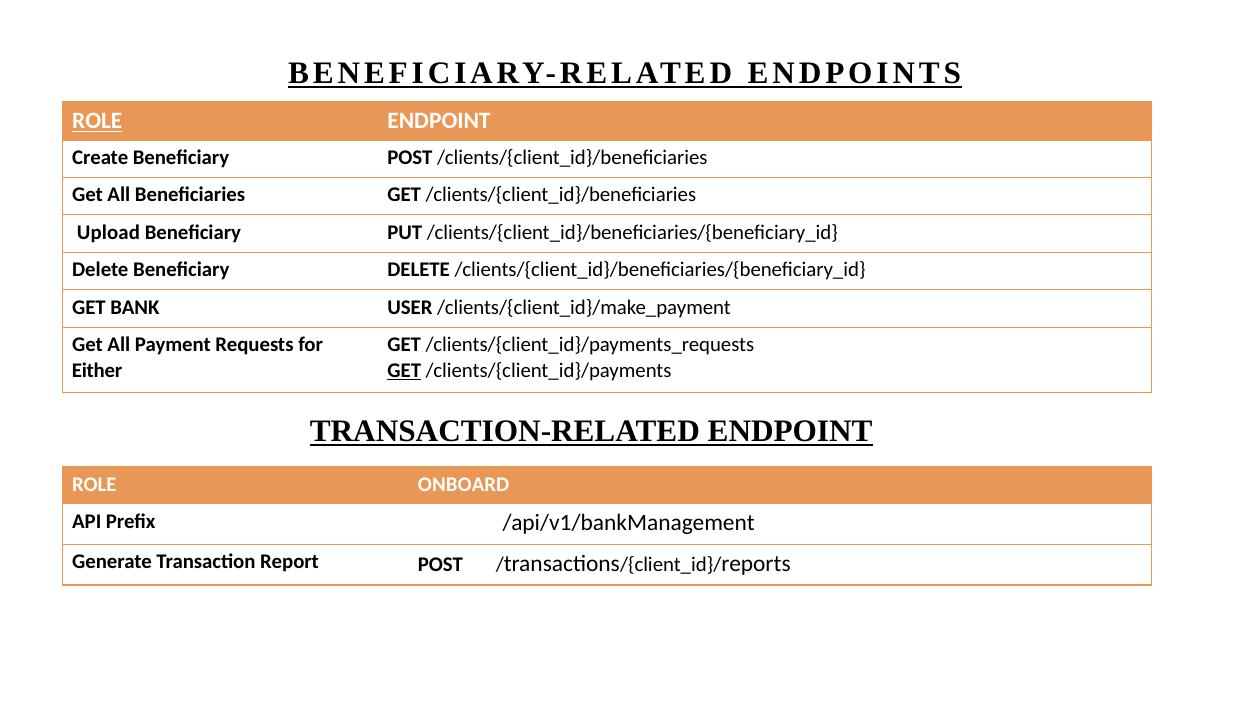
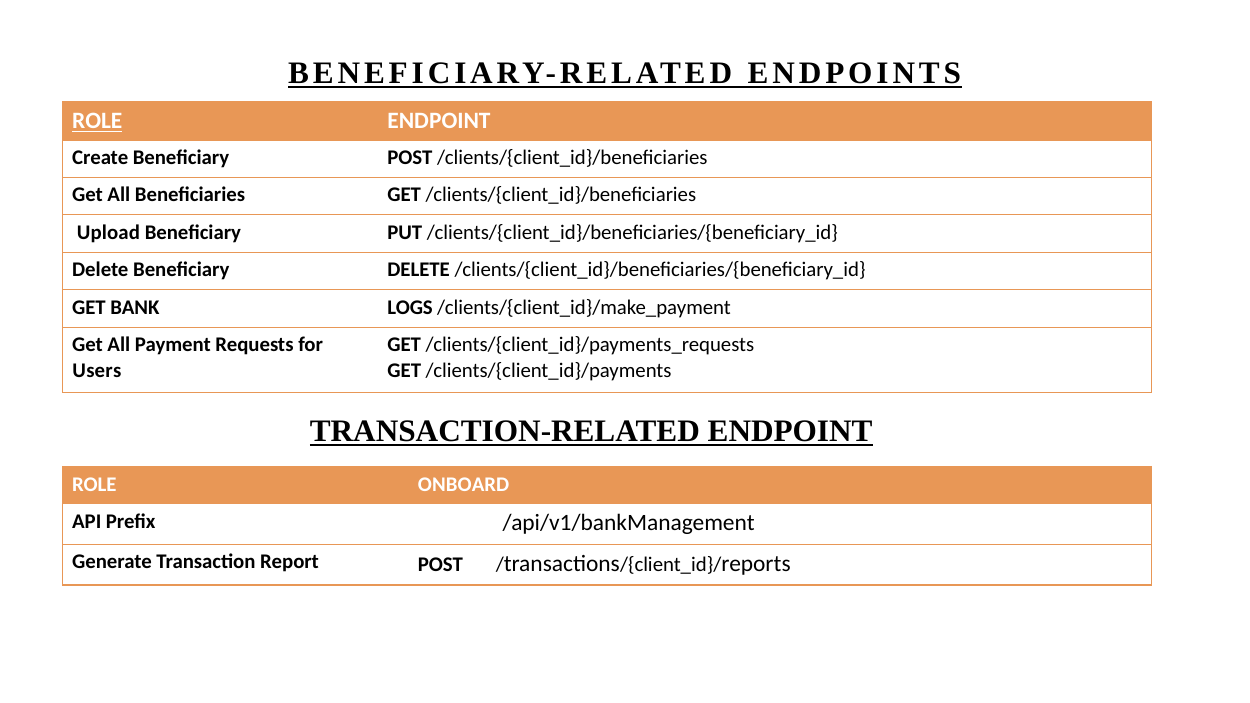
USER: USER -> LOGS
Either: Either -> Users
GET at (404, 370) underline: present -> none
